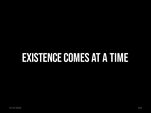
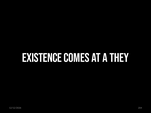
TIME: TIME -> THEY
